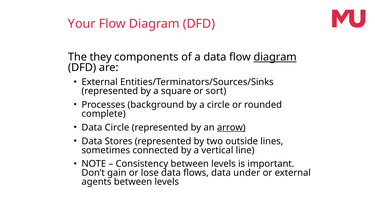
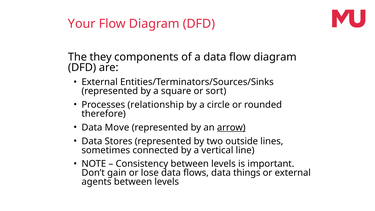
diagram at (275, 57) underline: present -> none
background: background -> relationship
complete: complete -> therefore
Data Circle: Circle -> Move
under: under -> things
